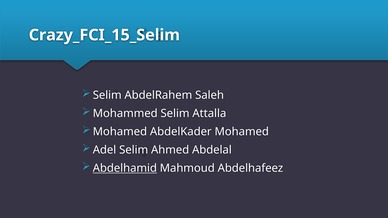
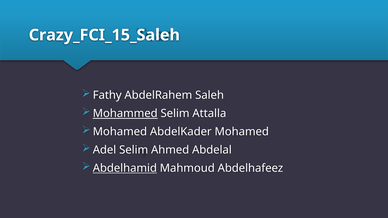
Crazy_FCI_15_Selim: Crazy_FCI_15_Selim -> Crazy_FCI_15_Saleh
Selim at (107, 95): Selim -> Fathy
Mohammed underline: none -> present
